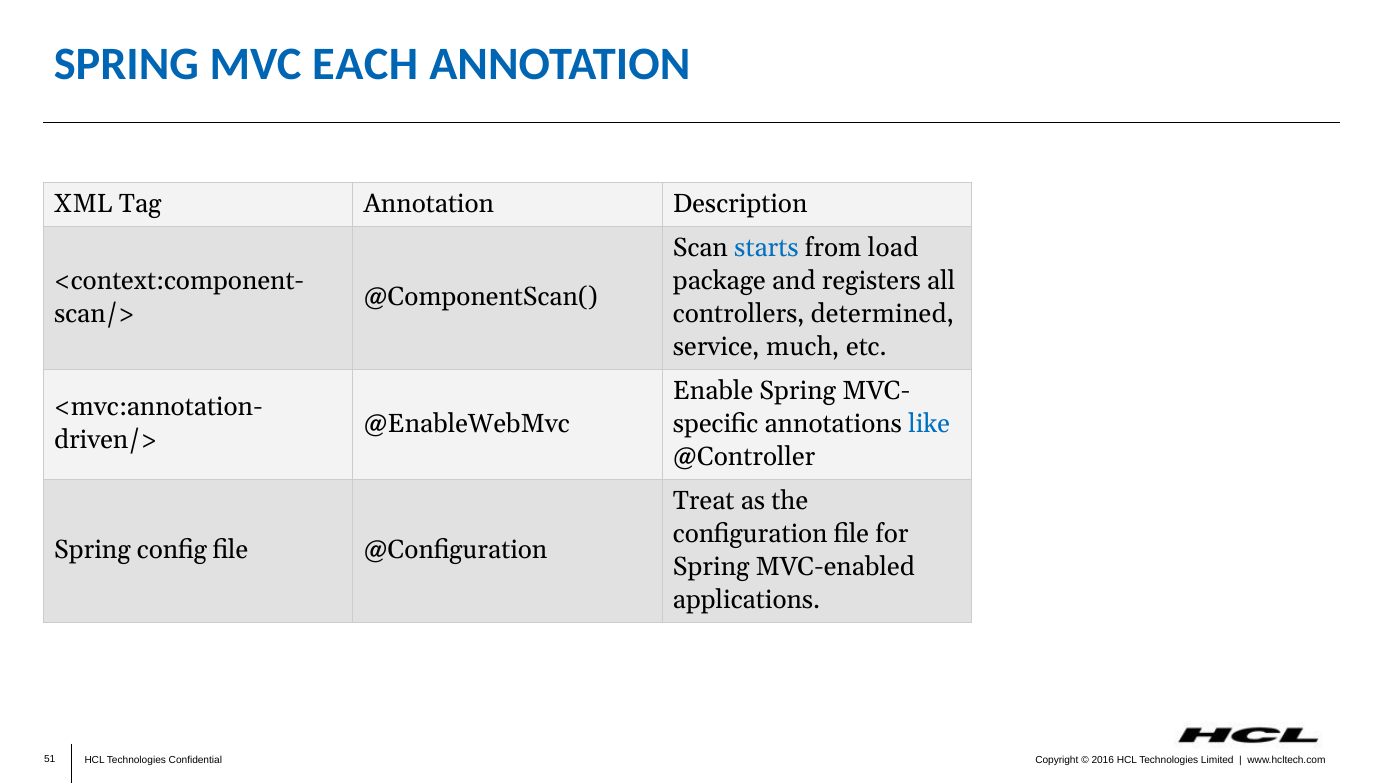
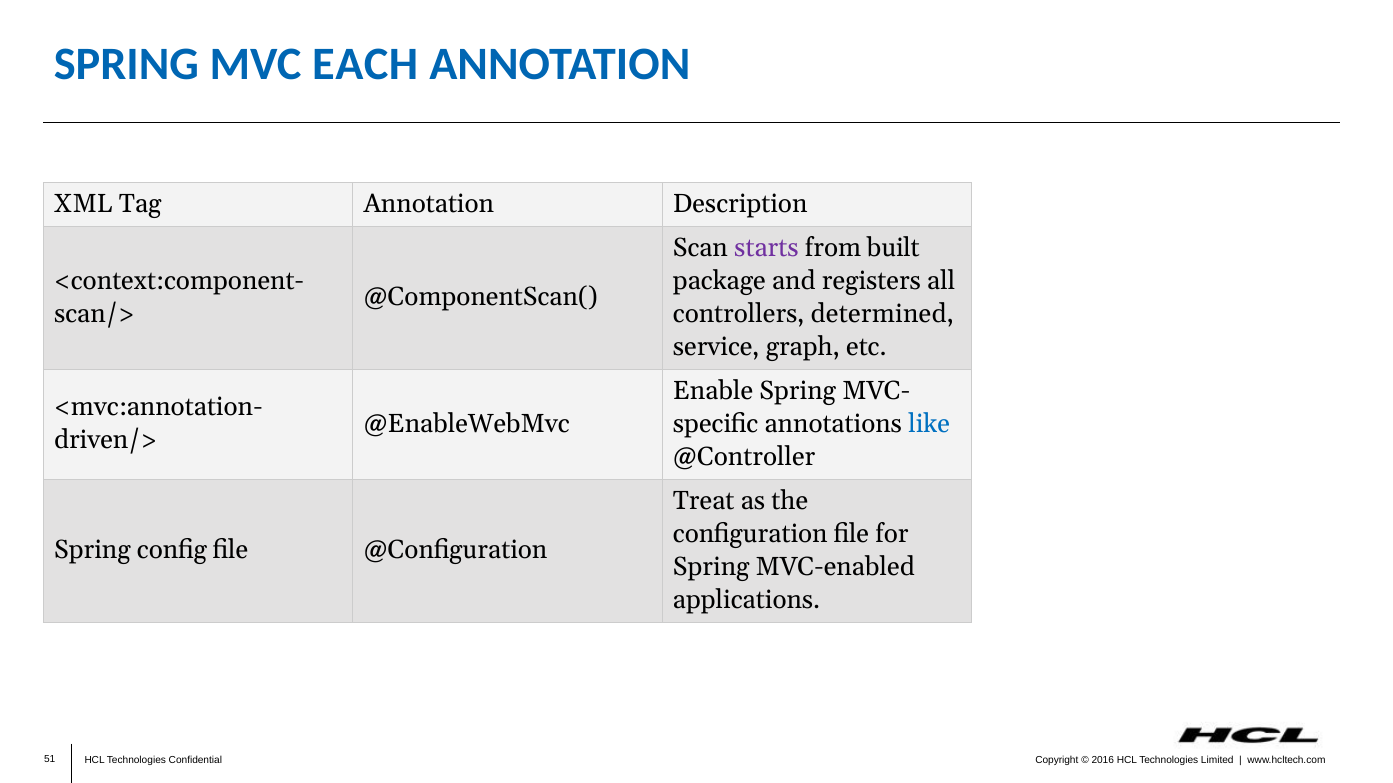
starts colour: blue -> purple
load: load -> built
much: much -> graph
